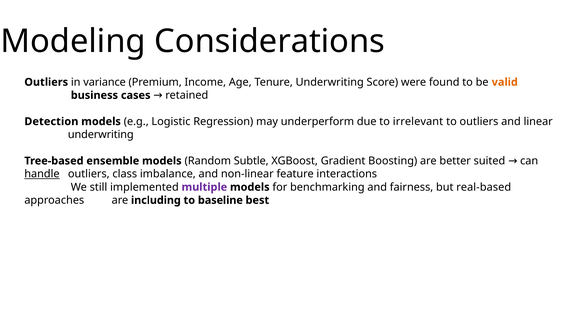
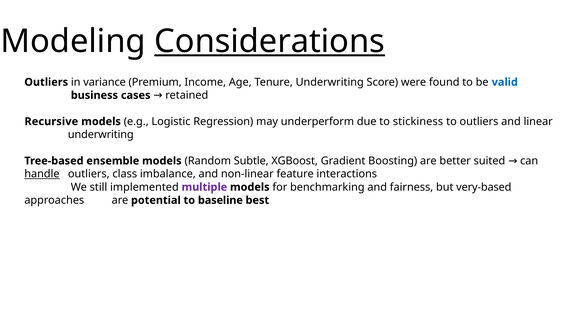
Considerations underline: none -> present
valid colour: orange -> blue
Detection: Detection -> Recursive
irrelevant: irrelevant -> stickiness
real-based: real-based -> very-based
including: including -> potential
